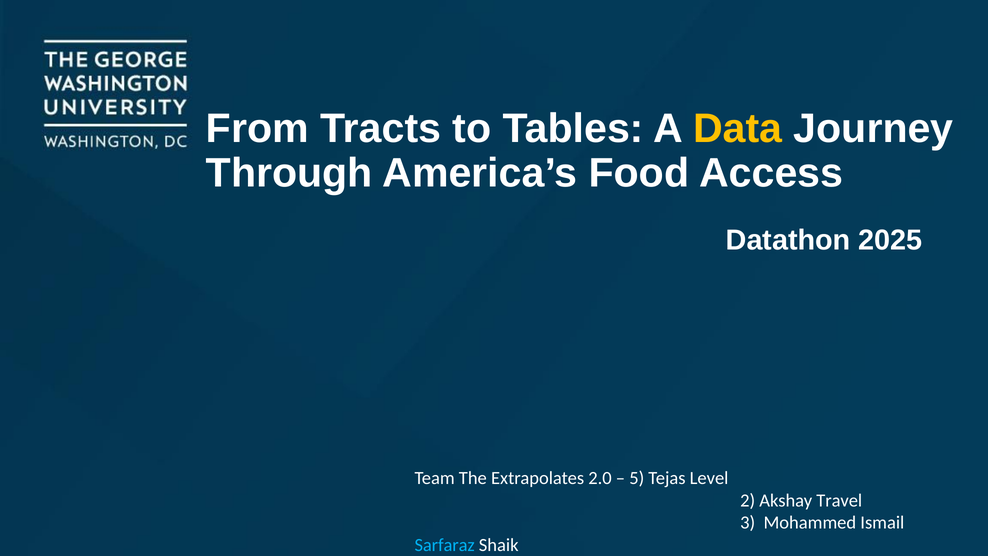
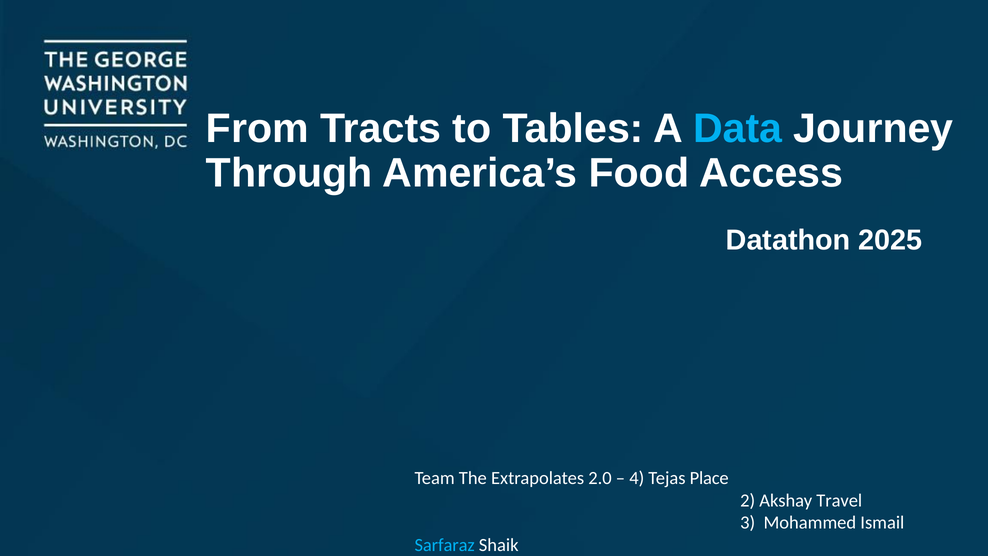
Data colour: yellow -> light blue
5: 5 -> 4
Level: Level -> Place
